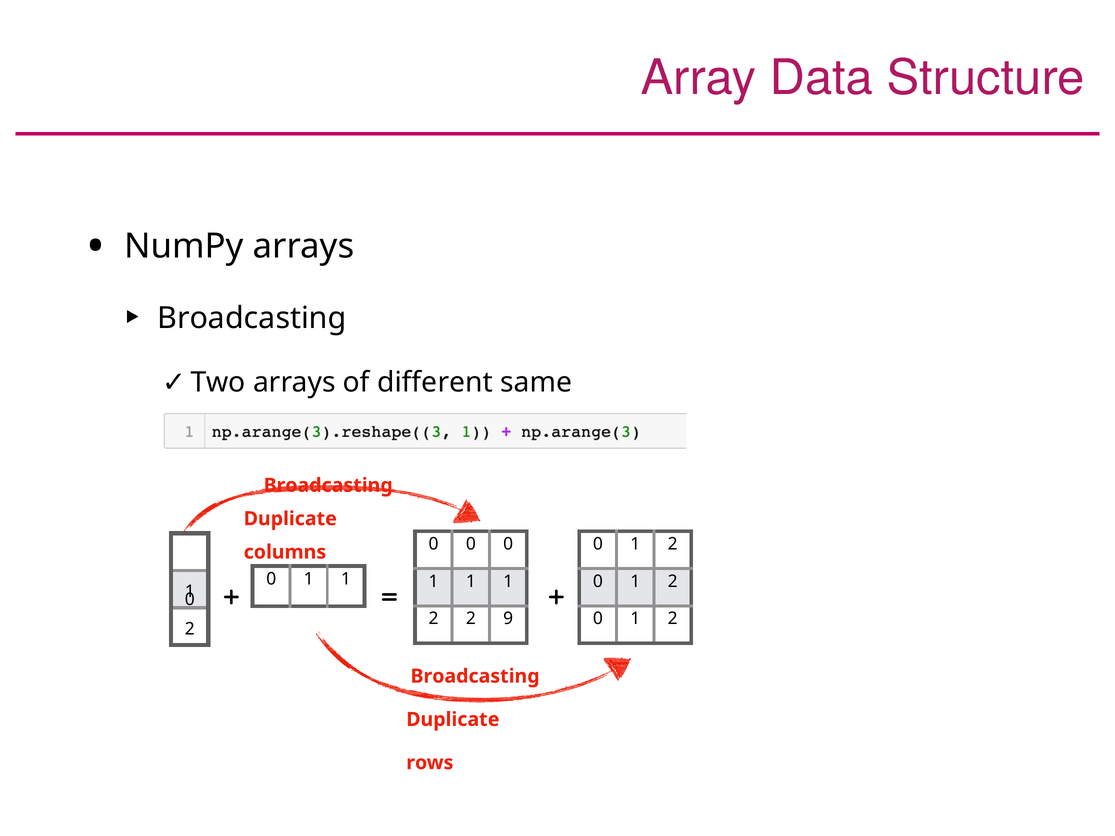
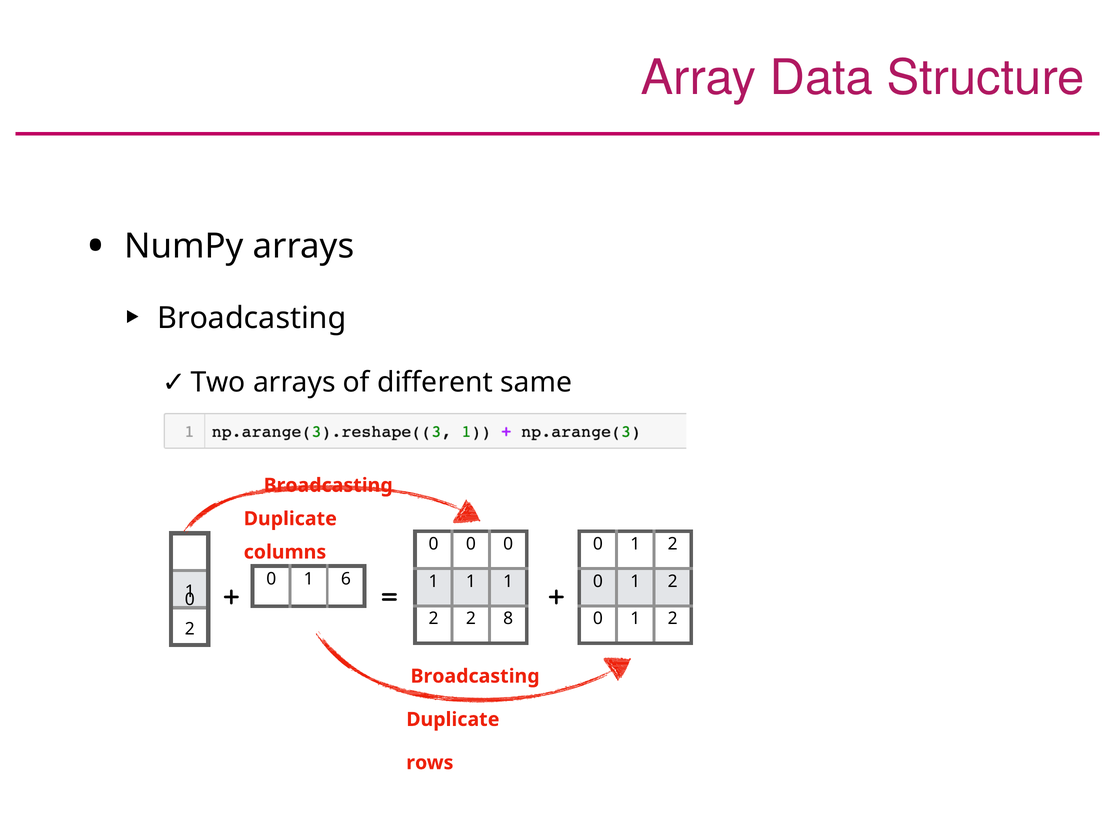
1 at (346, 579): 1 -> 6
9: 9 -> 8
